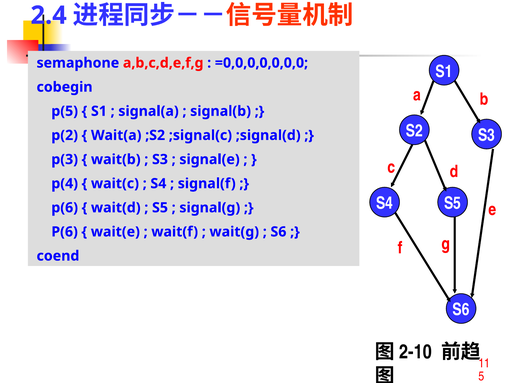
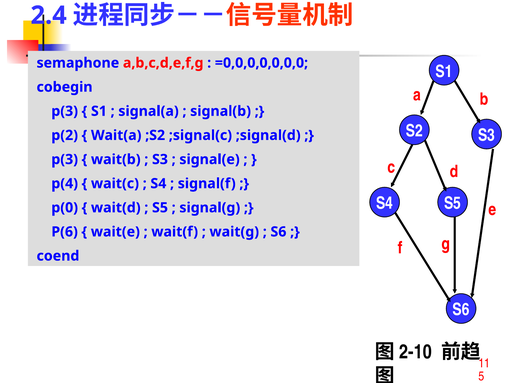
p(5 at (65, 111): p(5 -> p(3
p(6 at (65, 207): p(6 -> p(0
